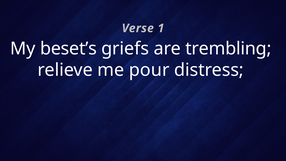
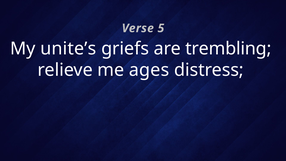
1: 1 -> 5
beset’s: beset’s -> unite’s
pour: pour -> ages
